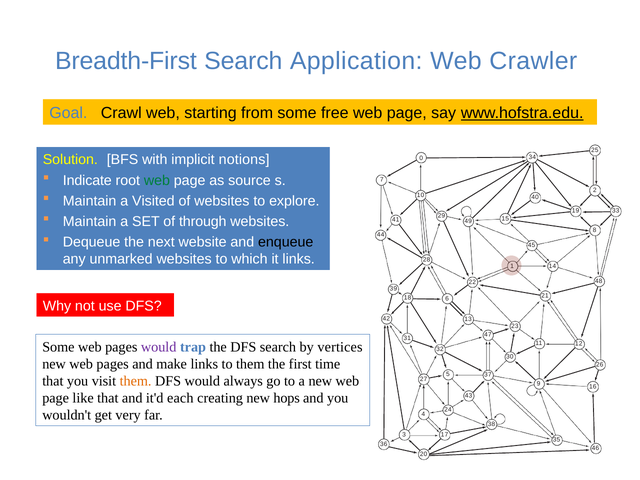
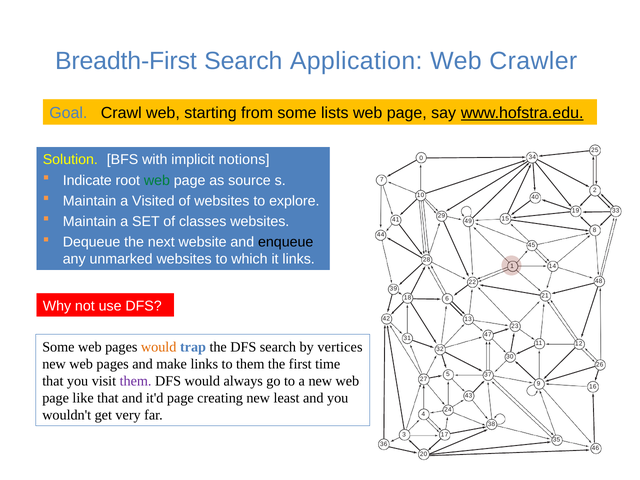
free: free -> lists
through: through -> classes
would at (159, 347) colour: purple -> orange
them at (136, 381) colour: orange -> purple
it'd each: each -> page
hops: hops -> least
